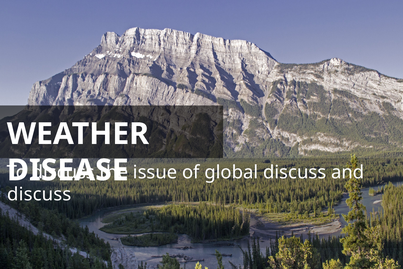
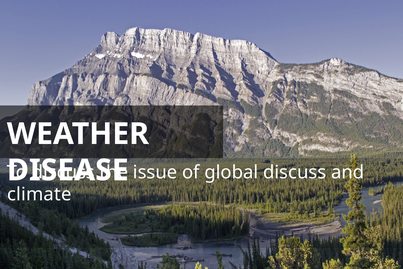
discuss at (39, 194): discuss -> climate
